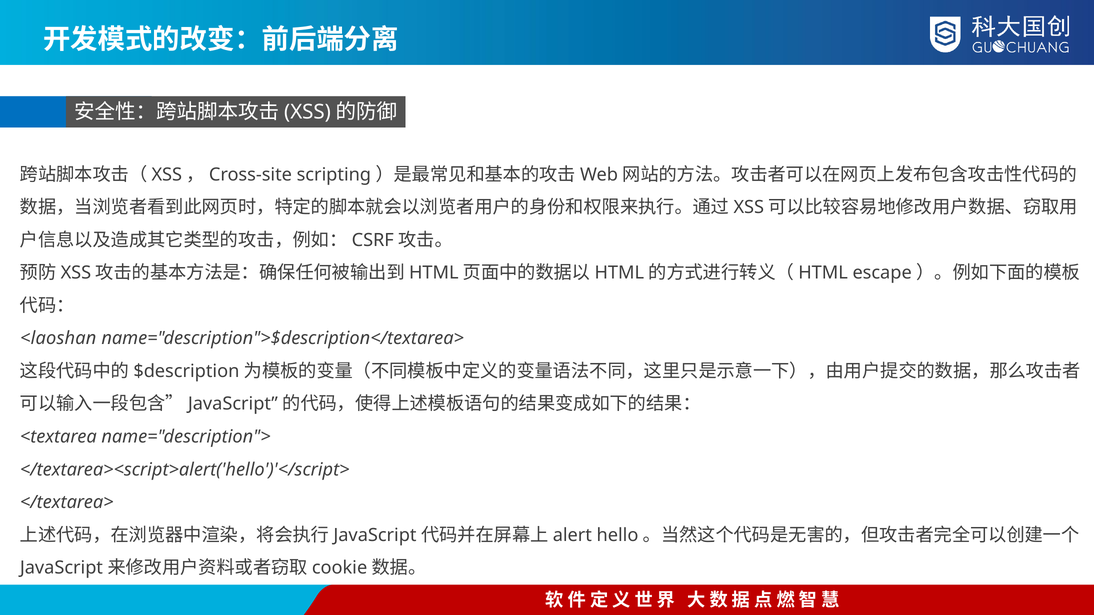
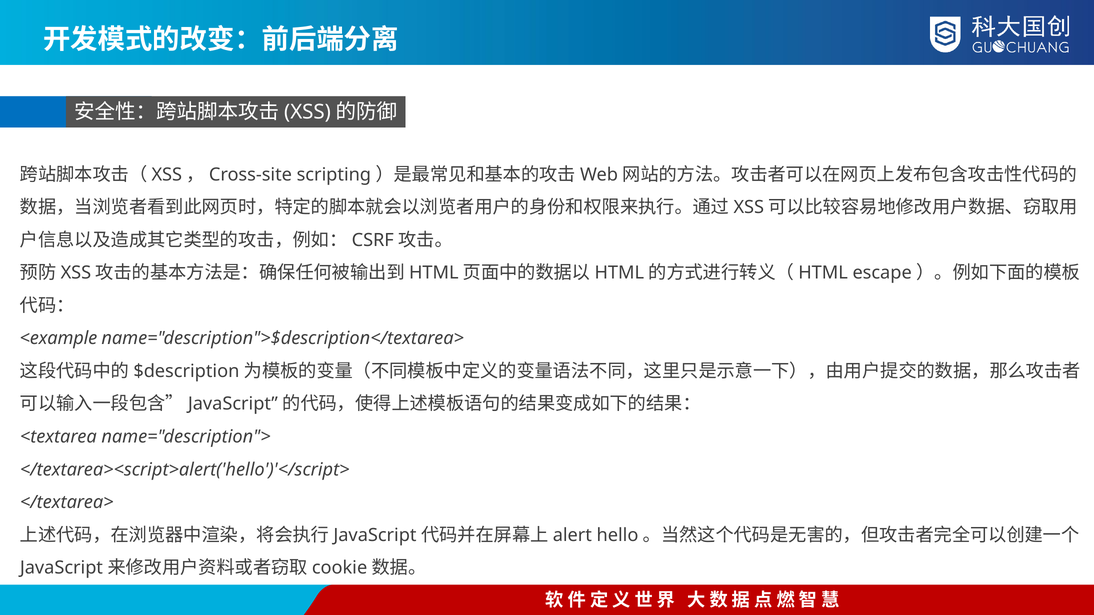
<laoshan: <laoshan -> <example
